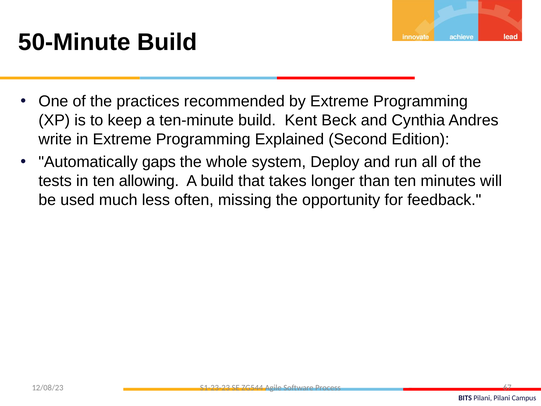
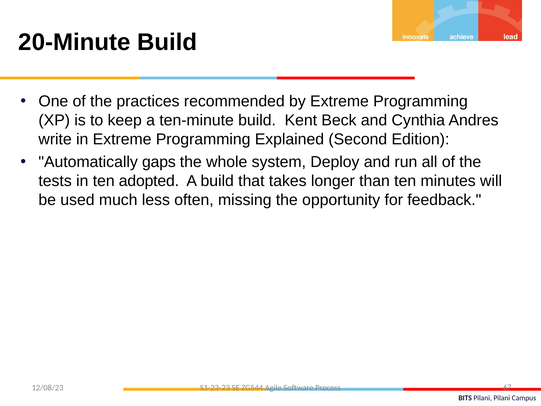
50-Minute: 50-Minute -> 20-Minute
allowing: allowing -> adopted
